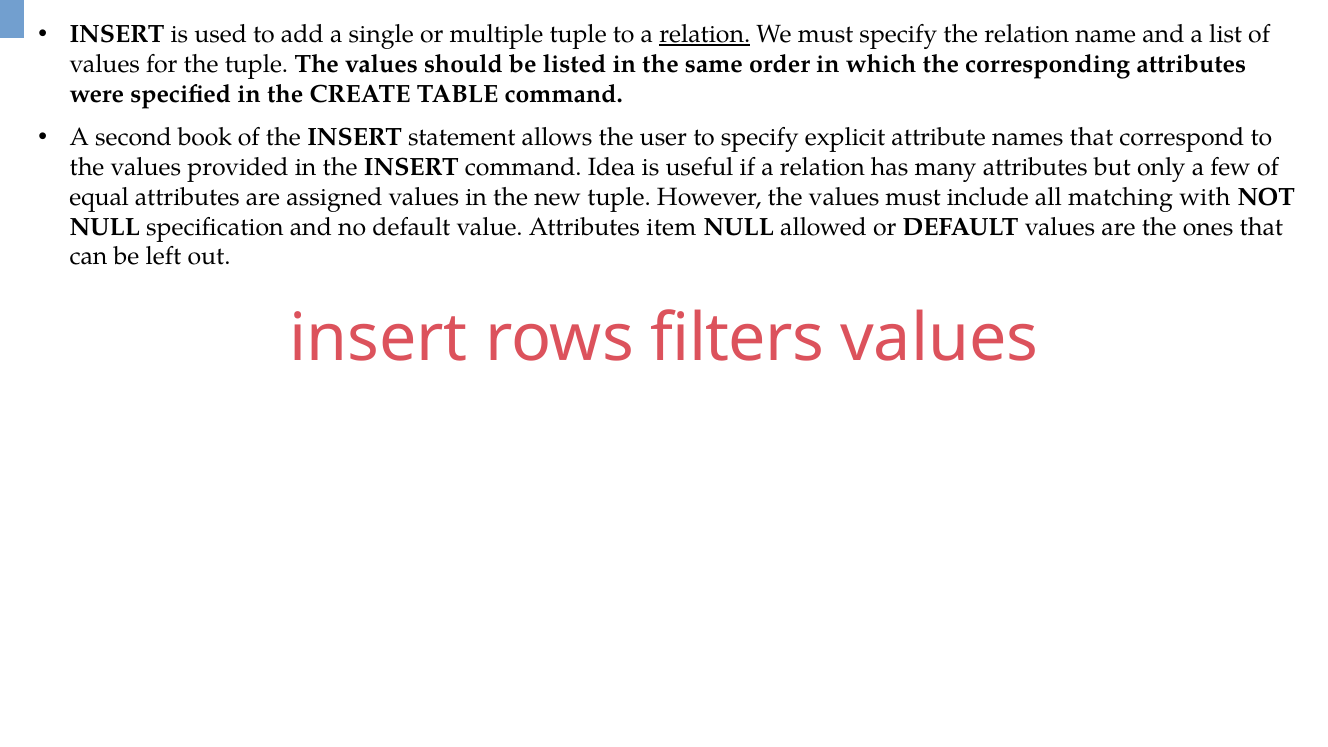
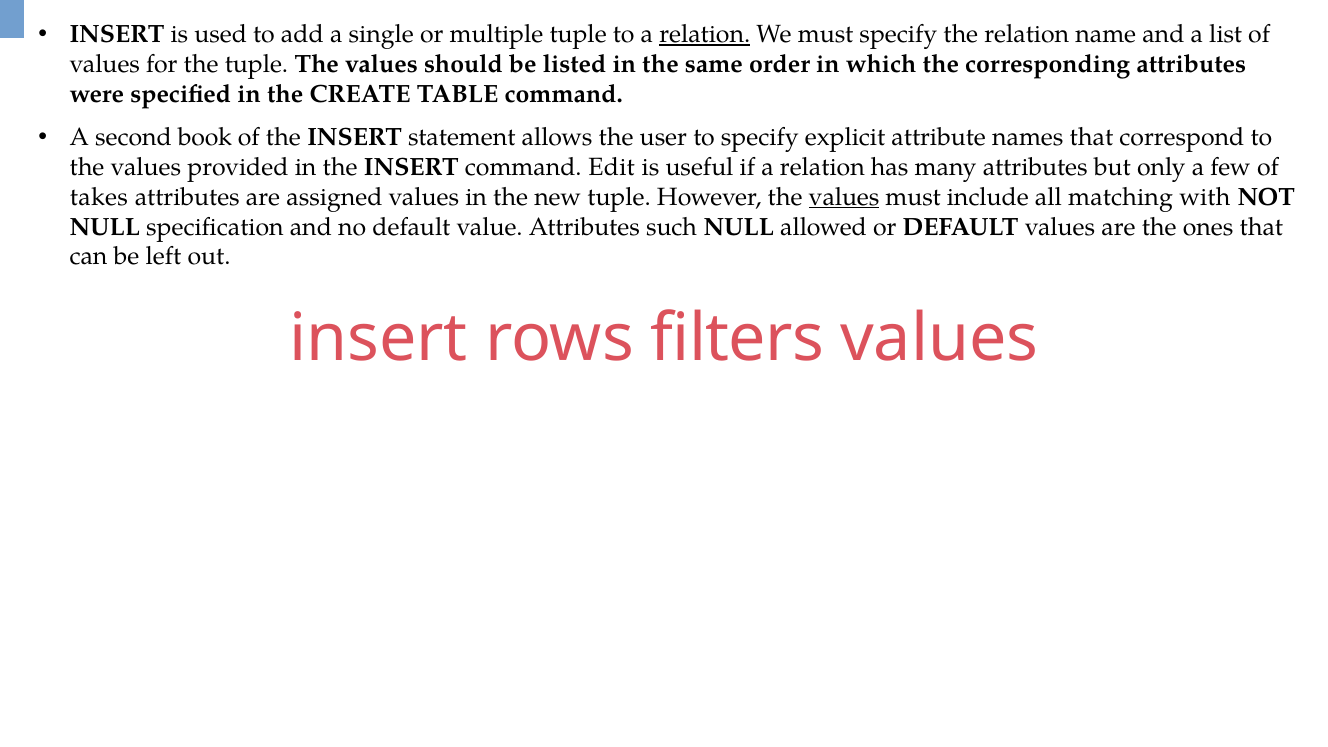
Idea: Idea -> Edit
equal: equal -> takes
values at (844, 197) underline: none -> present
item: item -> such
